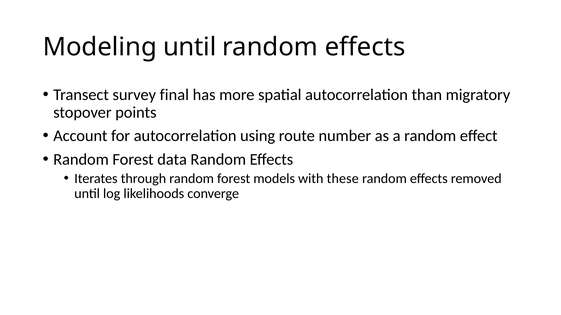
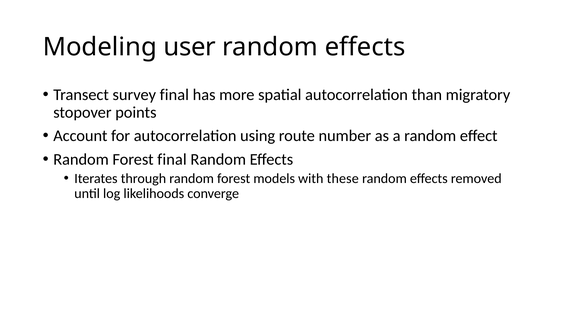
Modeling until: until -> user
Forest data: data -> final
